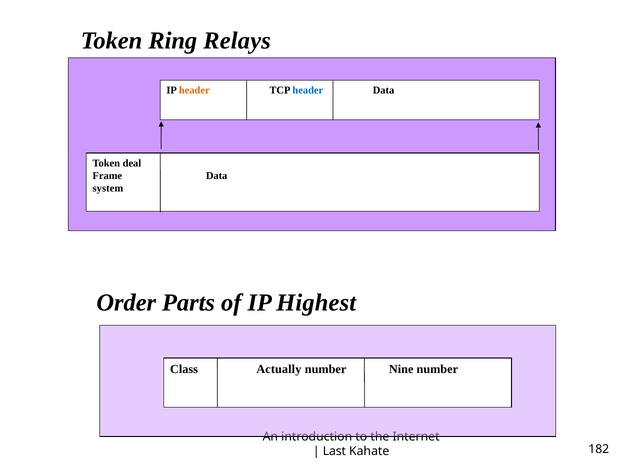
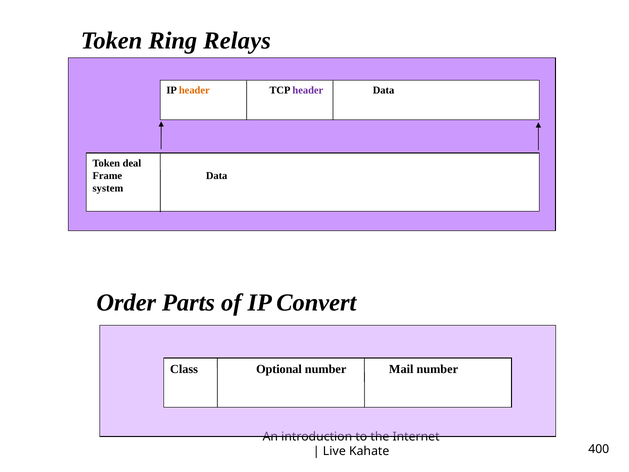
header at (308, 90) colour: blue -> purple
Highest: Highest -> Convert
Actually: Actually -> Optional
Nine: Nine -> Mail
Last: Last -> Live
182: 182 -> 400
